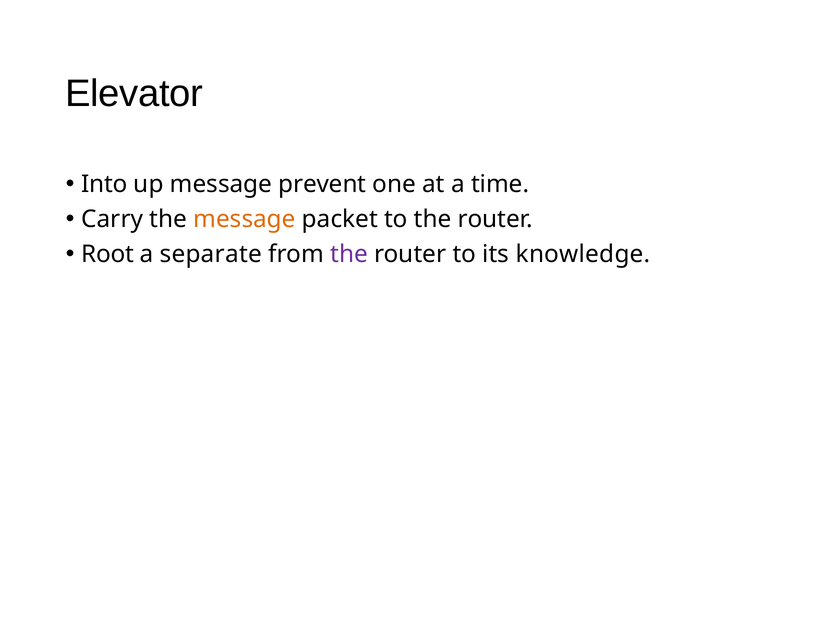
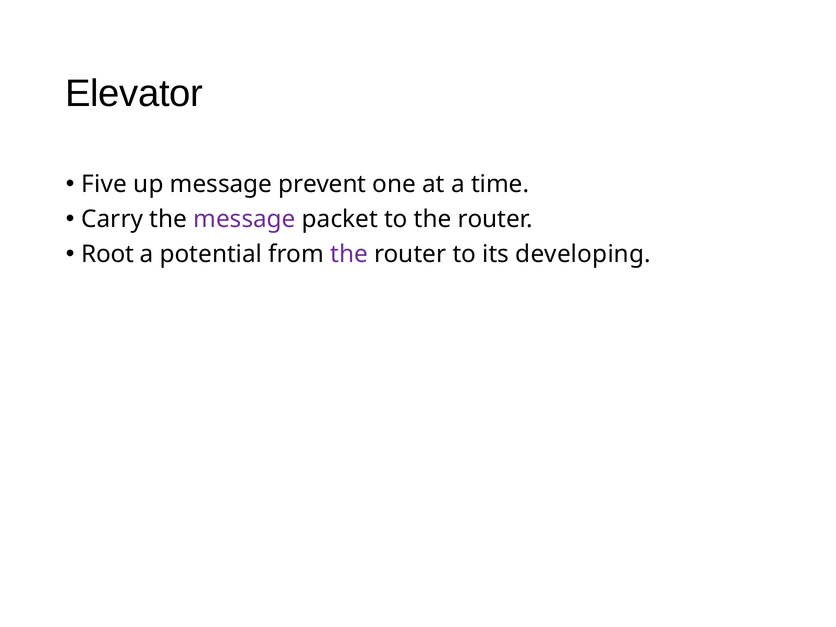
Into: Into -> Five
message at (244, 219) colour: orange -> purple
separate: separate -> potential
knowledge: knowledge -> developing
